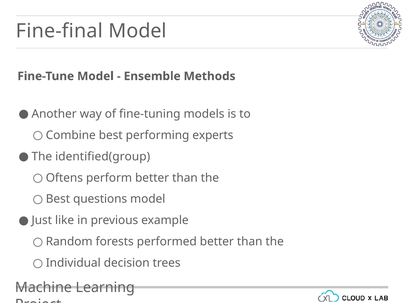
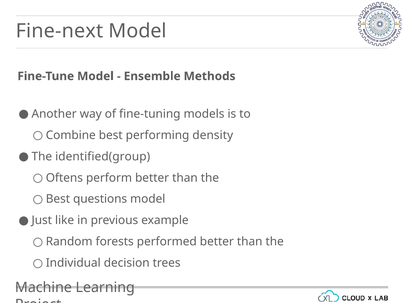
Fine-final: Fine-final -> Fine-next
experts: experts -> density
